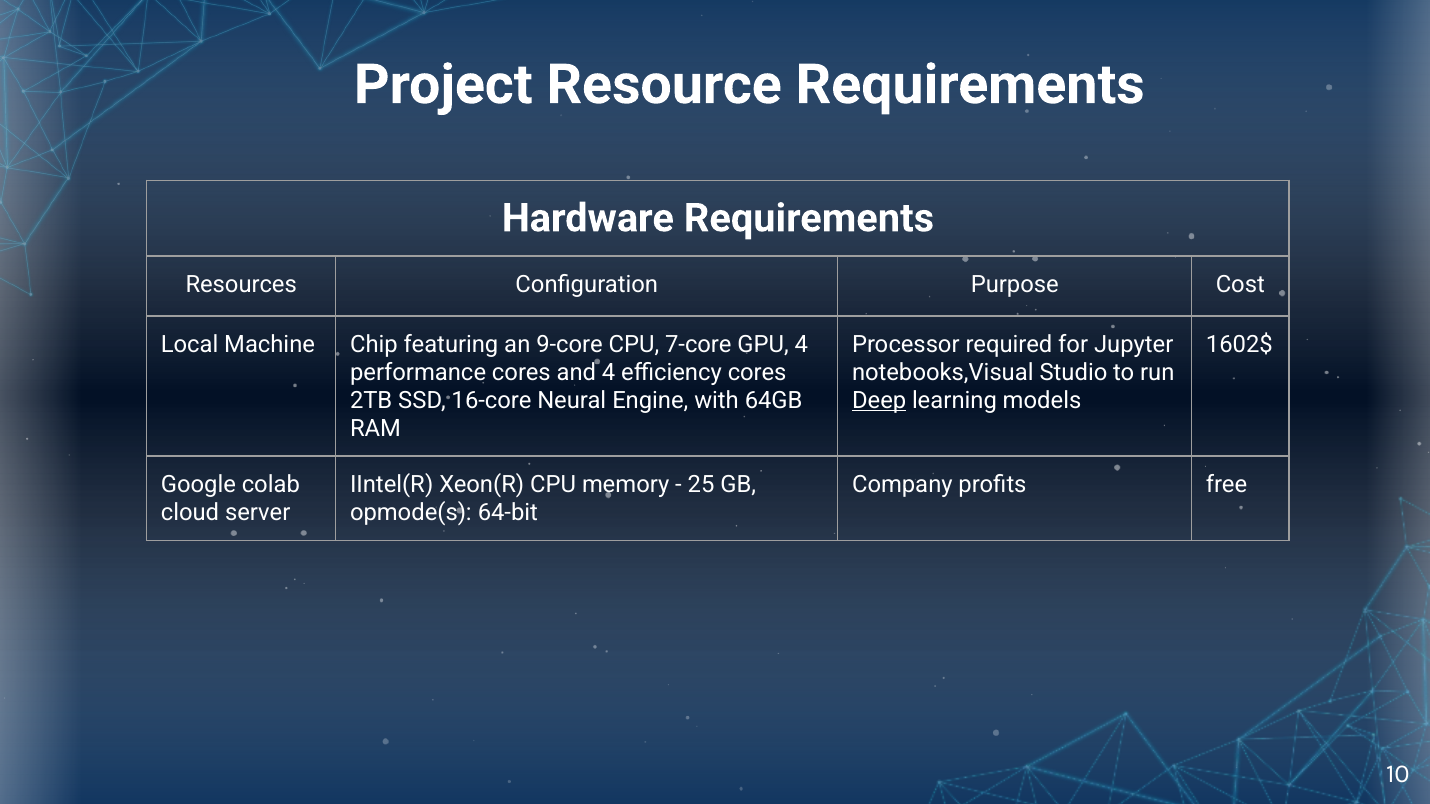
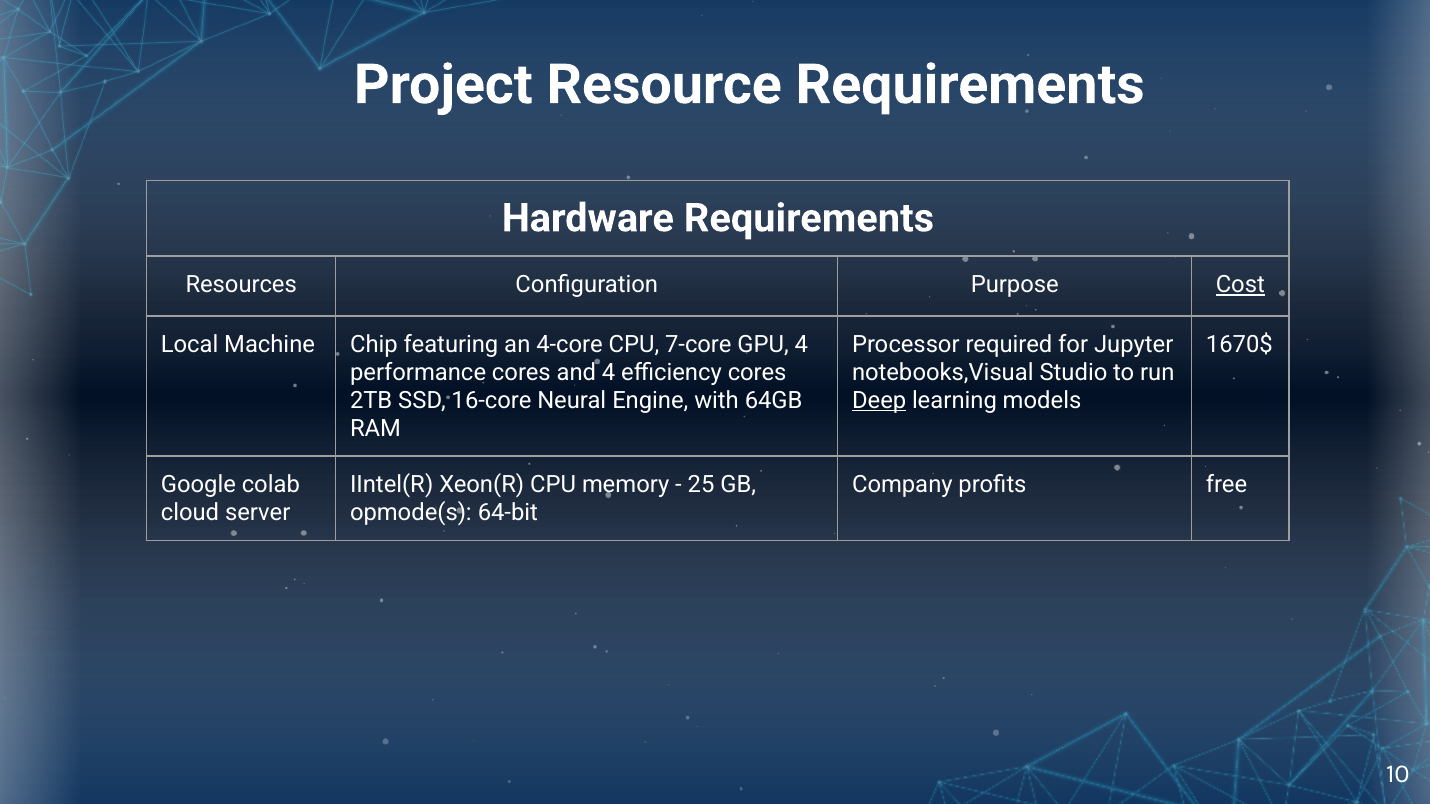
Cost underline: none -> present
9-core: 9-core -> 4-core
1602$: 1602$ -> 1670$
